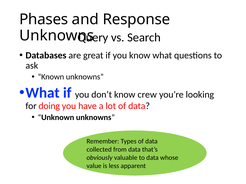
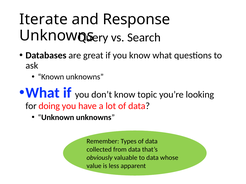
Phases: Phases -> Iterate
crew: crew -> topic
